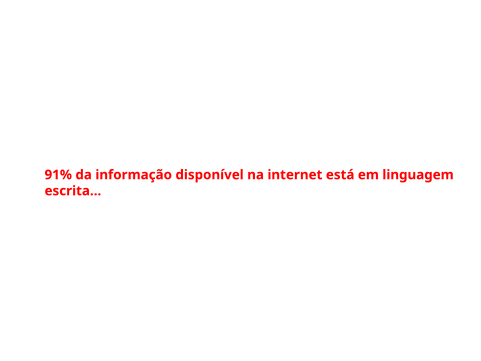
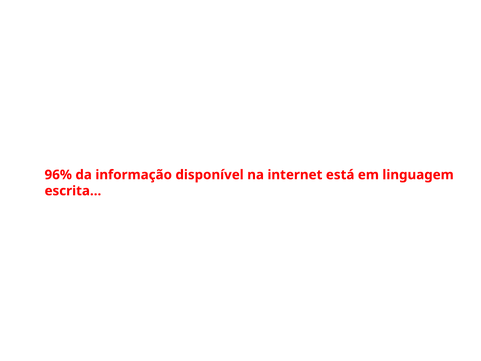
91%: 91% -> 96%
